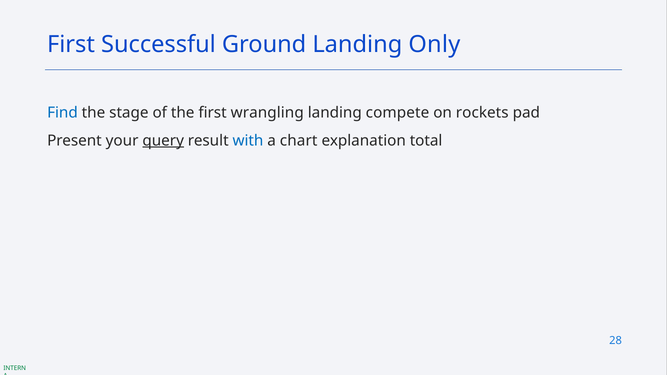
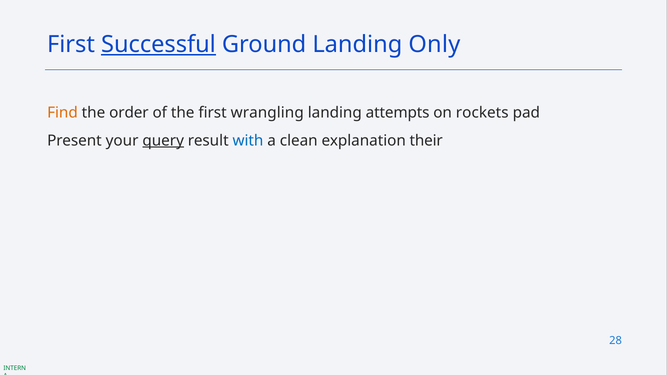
Successful underline: none -> present
Find colour: blue -> orange
stage: stage -> order
compete: compete -> attempts
chart: chart -> clean
total: total -> their
